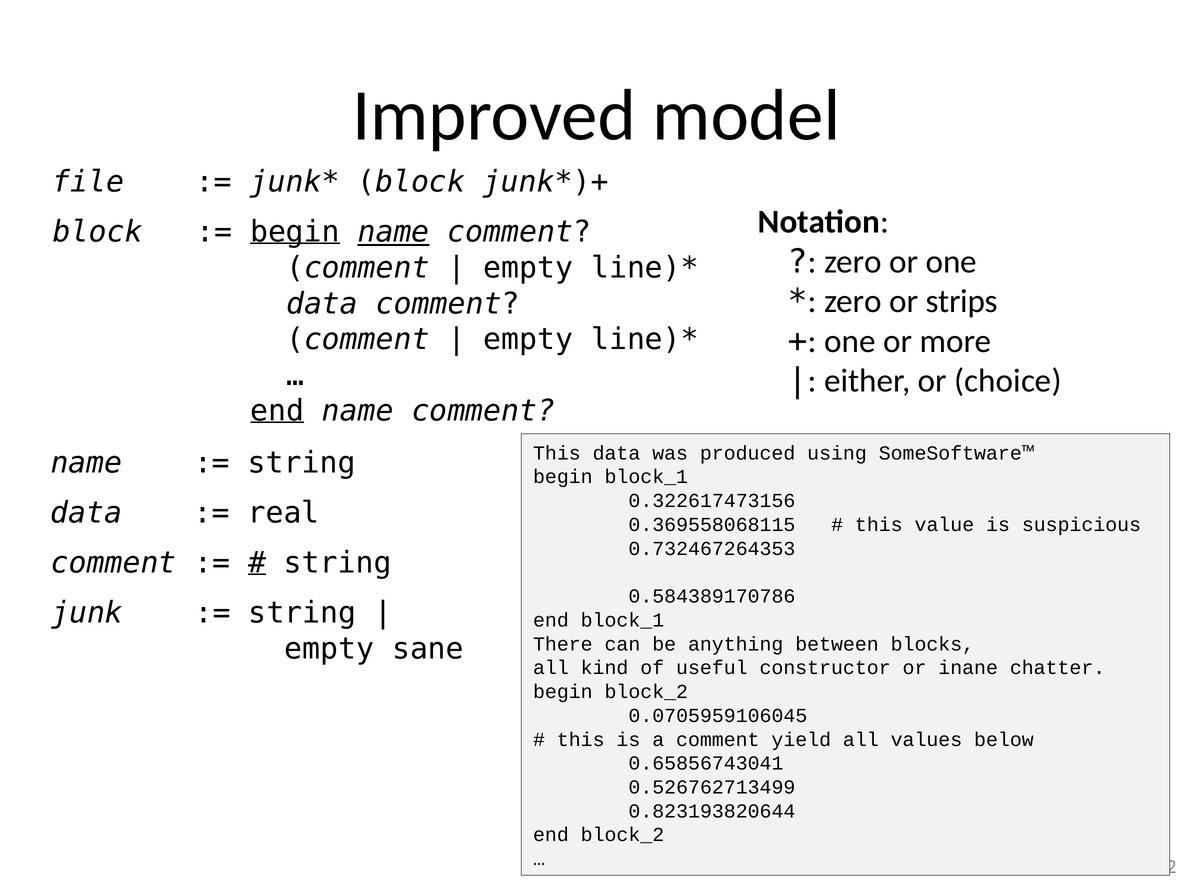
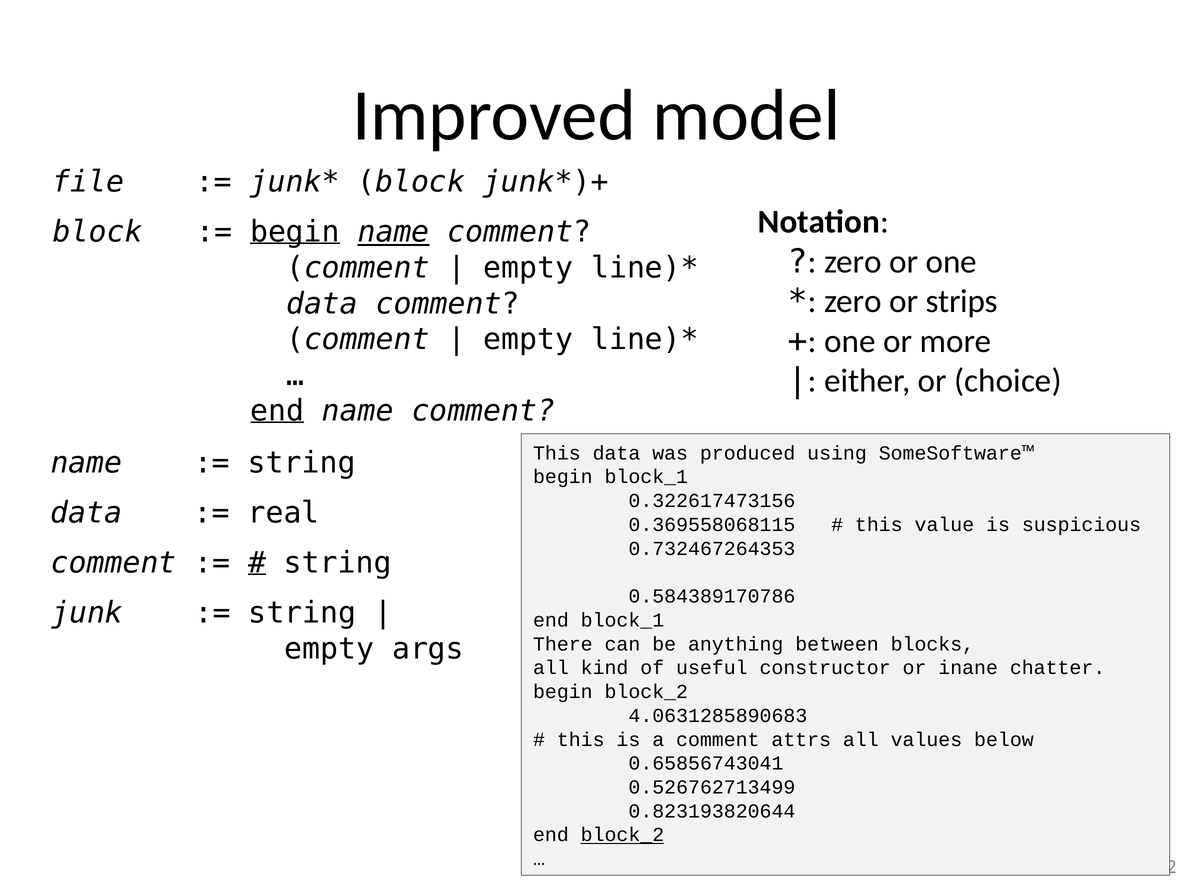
sane: sane -> args
0.0705959106045: 0.0705959106045 -> 4.0631285890683
yield: yield -> attrs
block_2 at (622, 835) underline: none -> present
